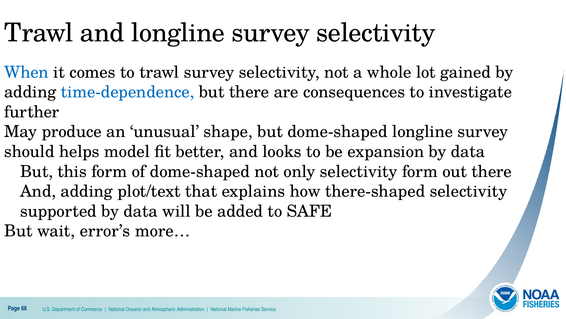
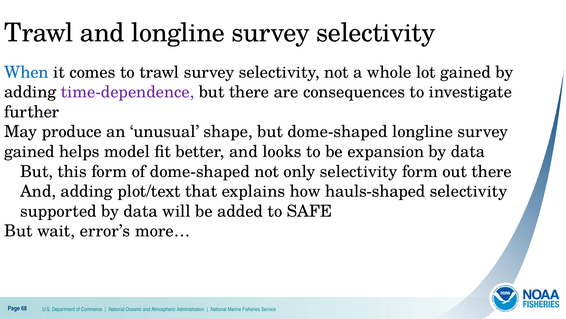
time-dependence colour: blue -> purple
should at (29, 151): should -> gained
there-shaped: there-shaped -> hauls-shaped
